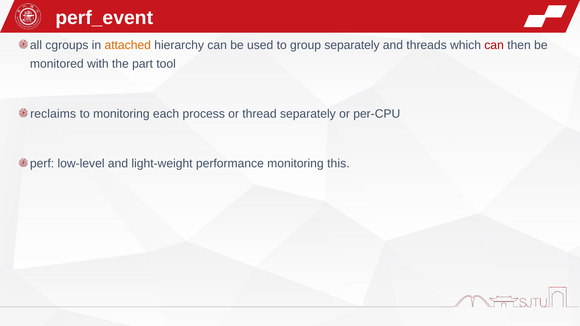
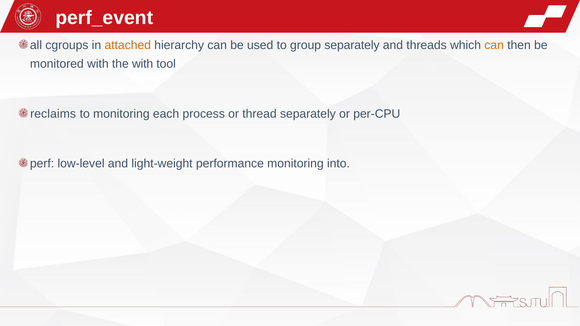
can at (494, 45) colour: red -> orange
the part: part -> with
this: this -> into
